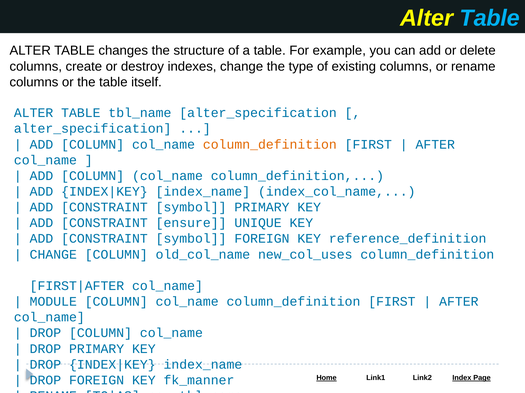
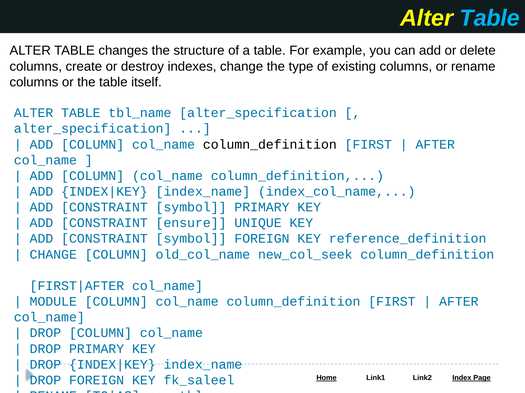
column_definition at (270, 145) colour: orange -> black
new_col_uses: new_col_uses -> new_col_seek
fk_manner: fk_manner -> fk_saleel
